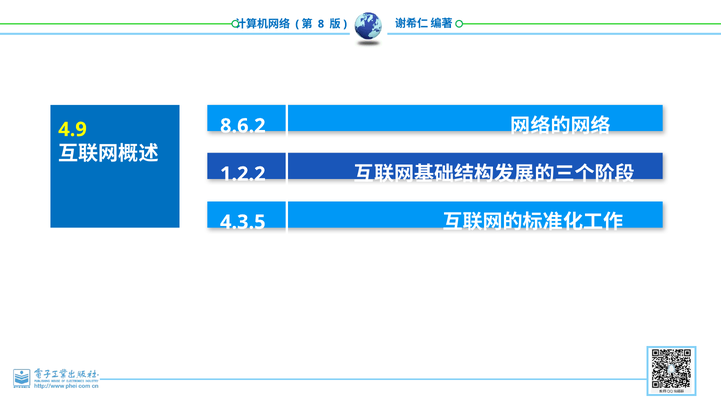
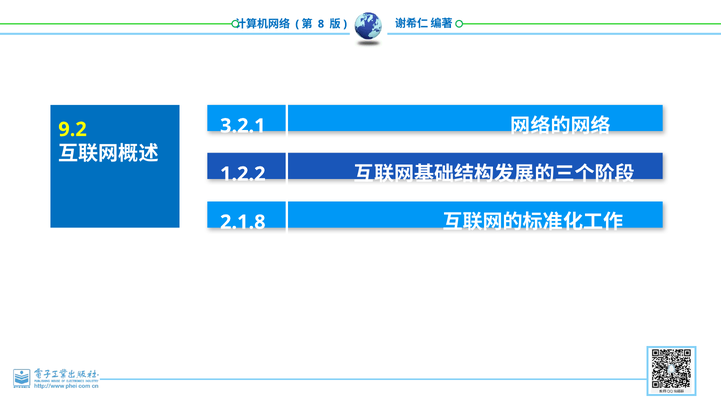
8.6.2: 8.6.2 -> 3.2.1
4.9: 4.9 -> 9.2
4.3.5: 4.3.5 -> 2.1.8
